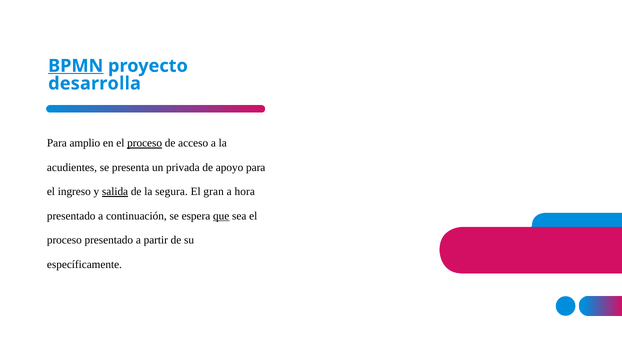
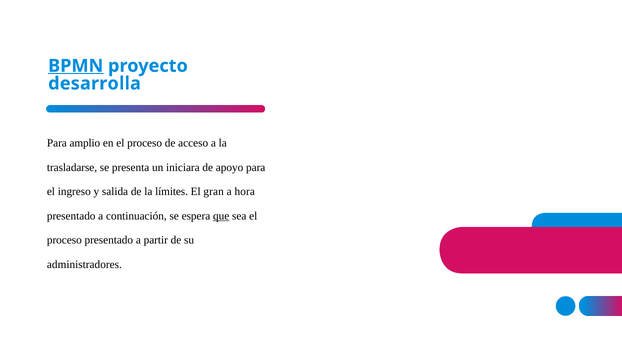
proceso at (145, 143) underline: present -> none
acudientes: acudientes -> trasladarse
privada: privada -> iniciara
salida underline: present -> none
segura: segura -> límites
específicamente: específicamente -> administradores
